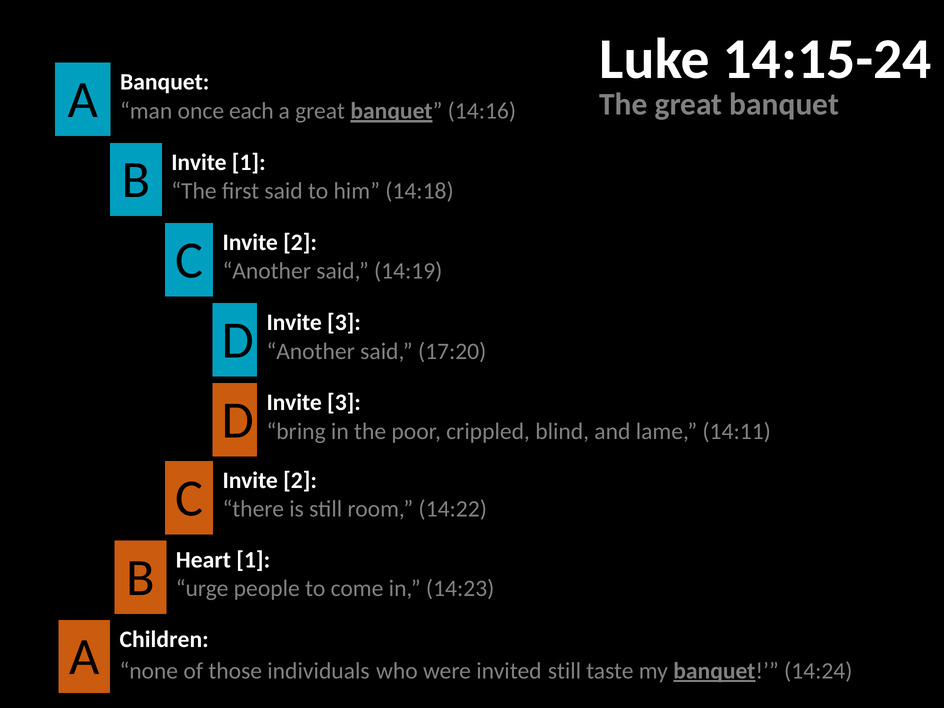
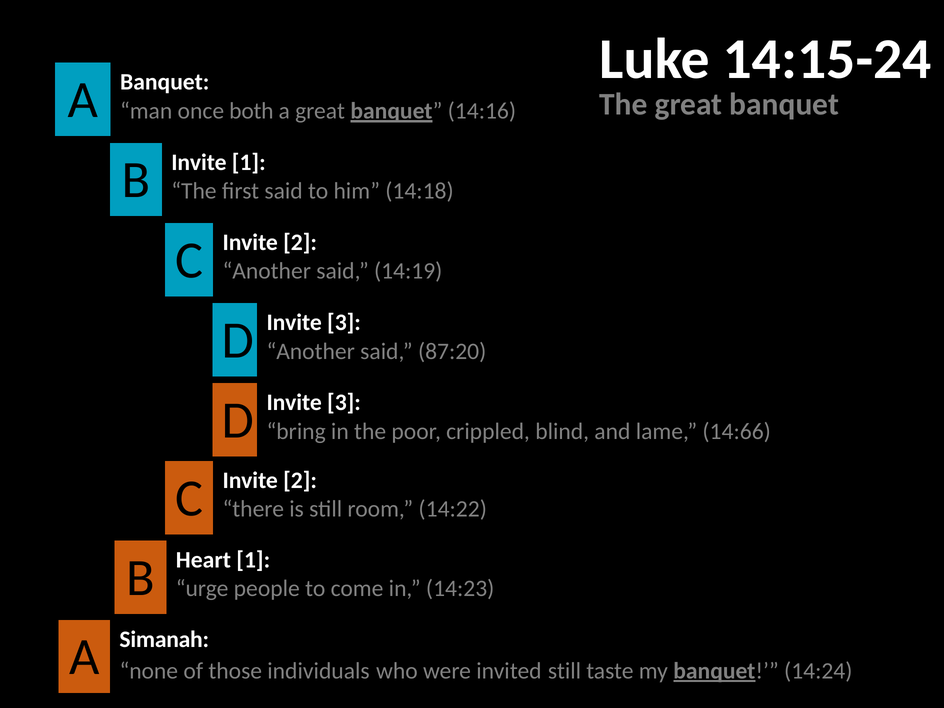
each: each -> both
17:20: 17:20 -> 87:20
14:11: 14:11 -> 14:66
Children: Children -> Simanah
